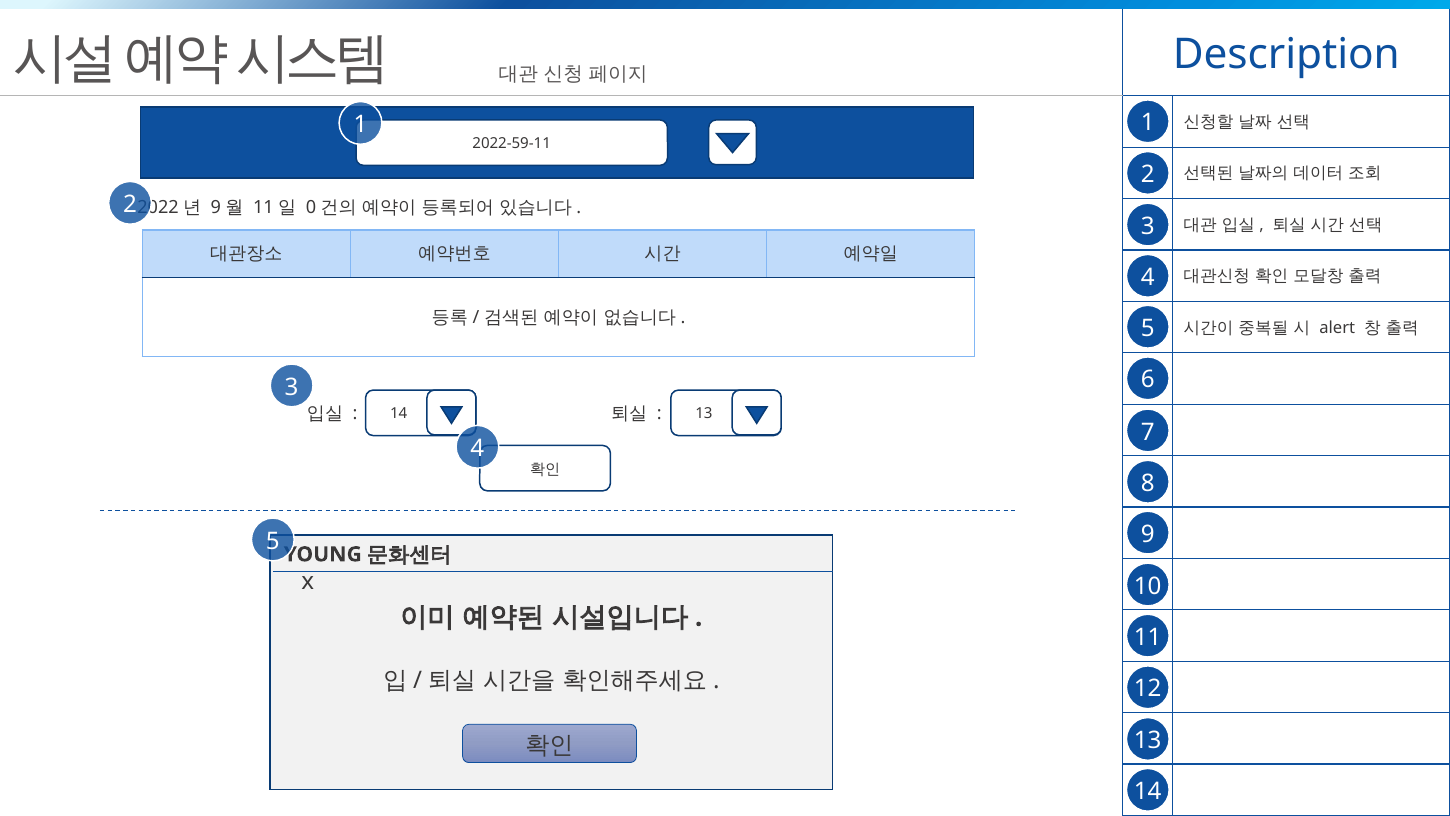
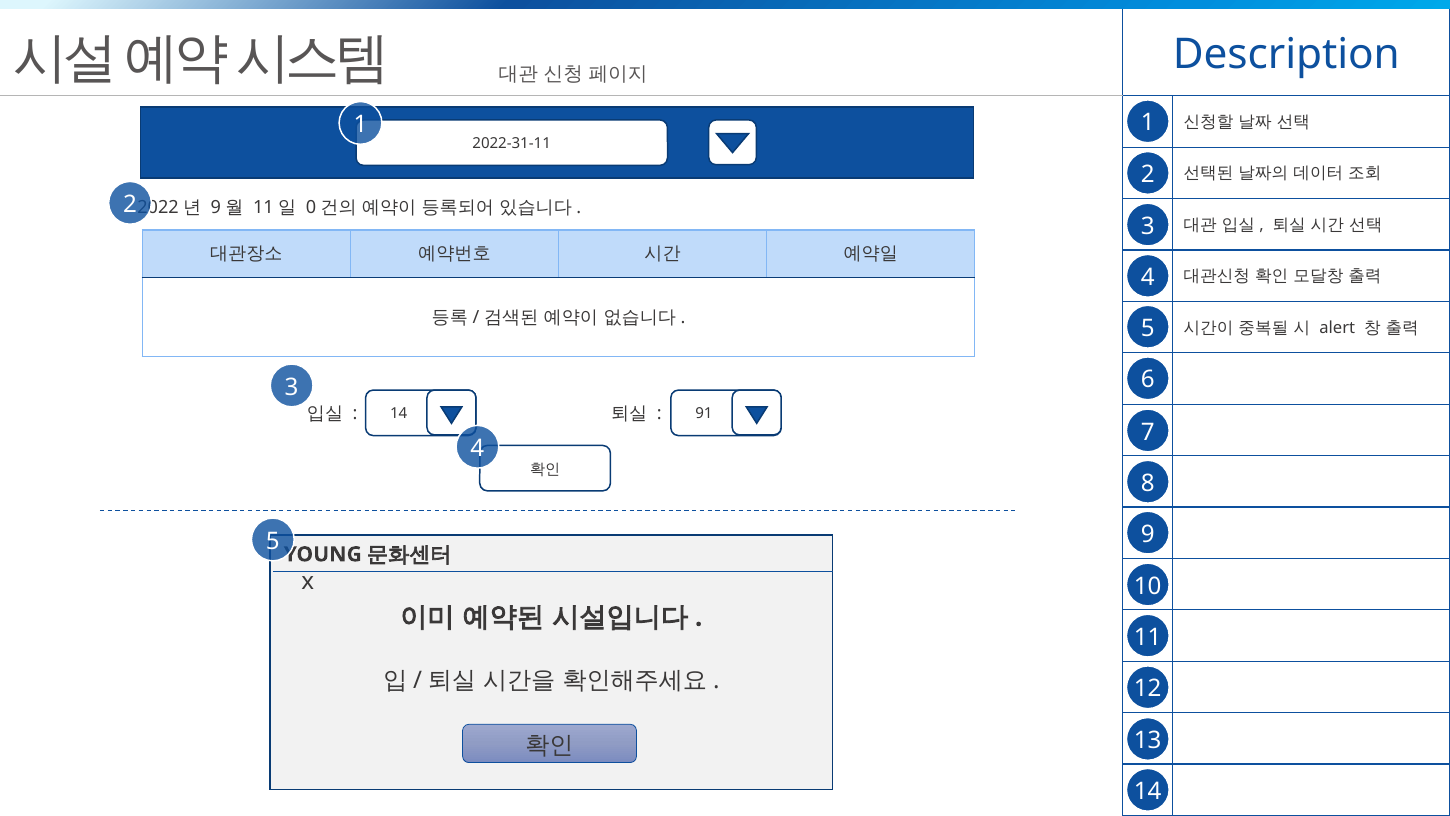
2022-59-11: 2022-59-11 -> 2022-31-11
13 at (704, 414): 13 -> 91
